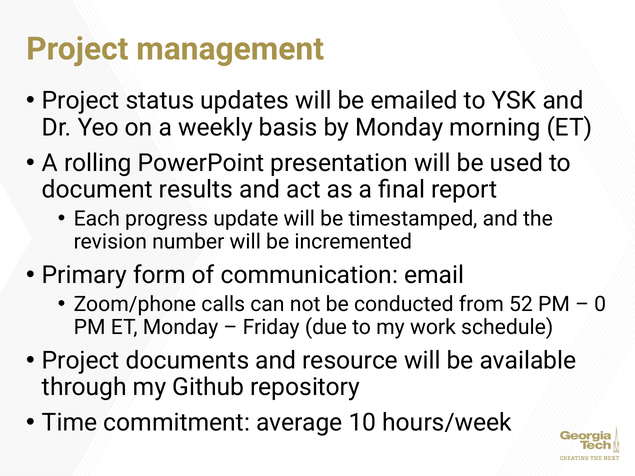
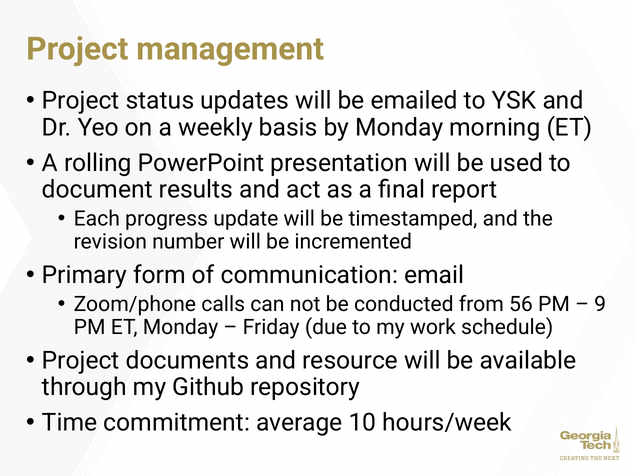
52: 52 -> 56
0: 0 -> 9
